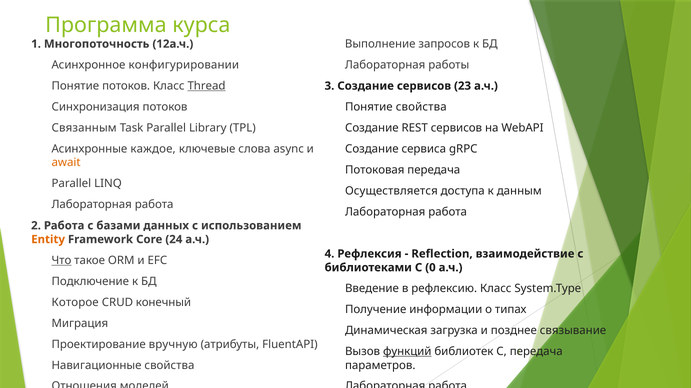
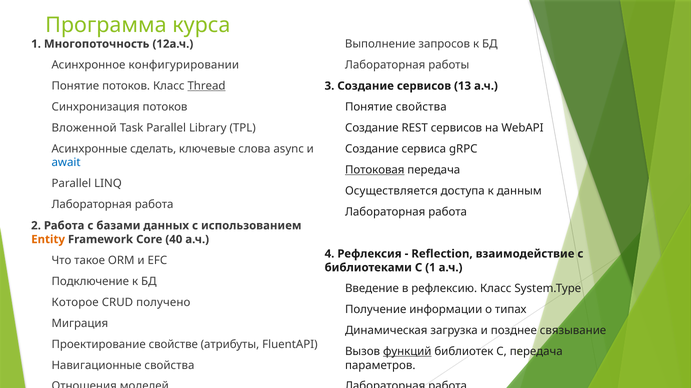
23: 23 -> 13
Связанным: Связанным -> Вложенной
каждое: каждое -> сделать
await colour: orange -> blue
Потоковая underline: none -> present
24: 24 -> 40
Что underline: present -> none
C 0: 0 -> 1
конечный: конечный -> получено
вручную: вручную -> свойстве
